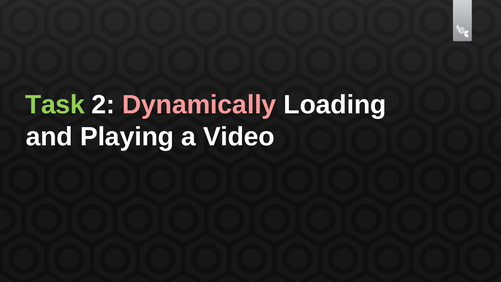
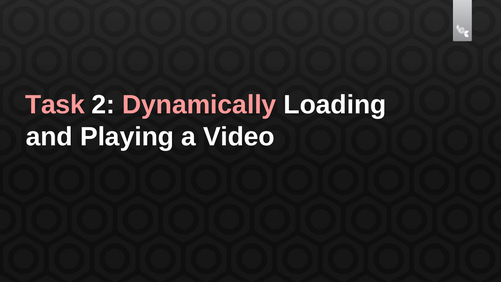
Task colour: light green -> pink
